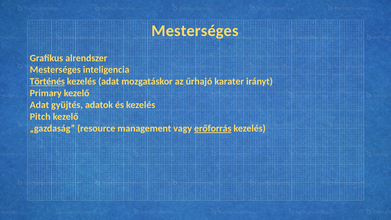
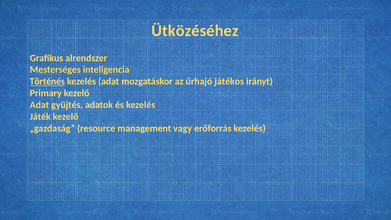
Mesterséges at (195, 31): Mesterséges -> Ütközéséhez
karater: karater -> játékos
Pitch: Pitch -> Játék
erőforrás underline: present -> none
